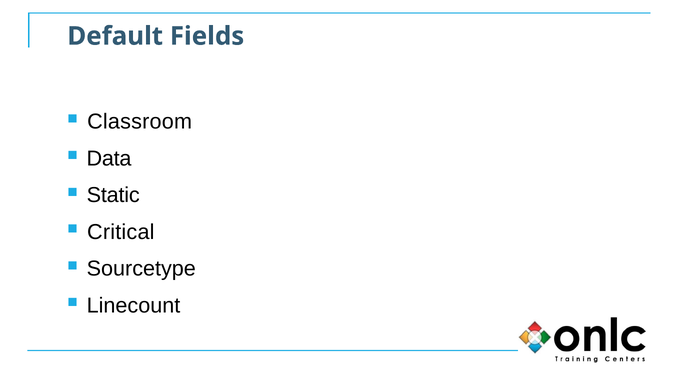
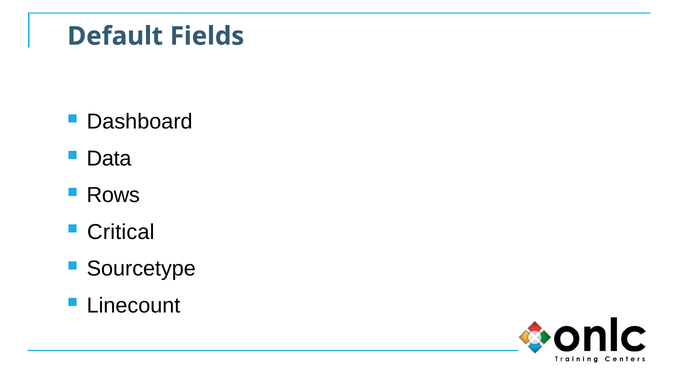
Classroom: Classroom -> Dashboard
Static: Static -> Rows
